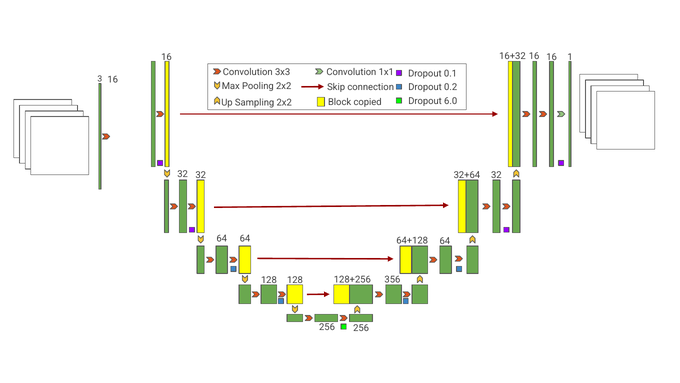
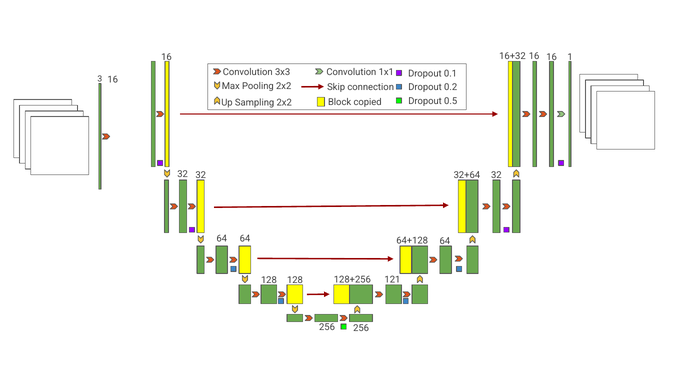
6.0: 6.0 -> 0.5
356: 356 -> 121
